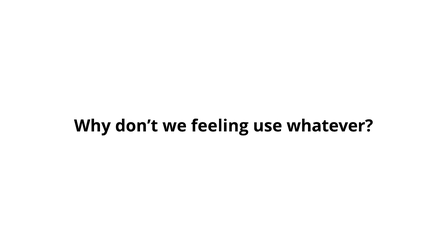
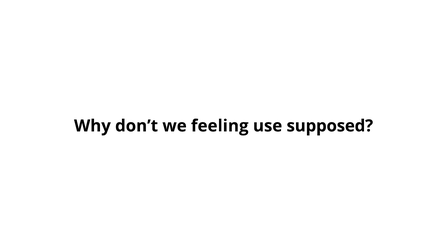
whatever: whatever -> supposed
